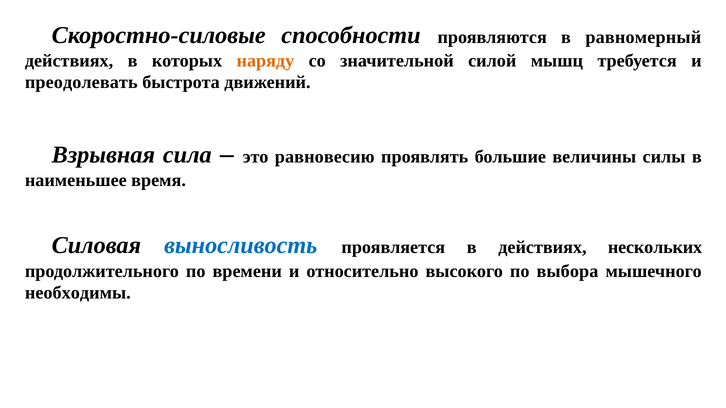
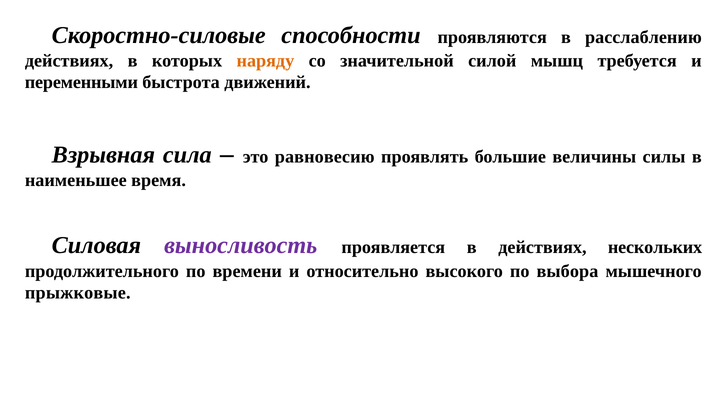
равномерный: равномерный -> расслаблению
преодолевать: преодолевать -> переменными
выносливость colour: blue -> purple
необходимы: необходимы -> прыжковые
